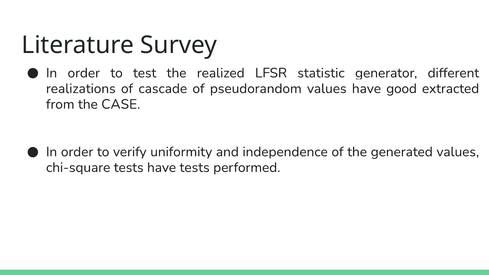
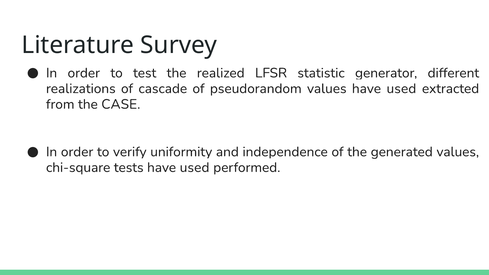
values have good: good -> used
tests have tests: tests -> used
